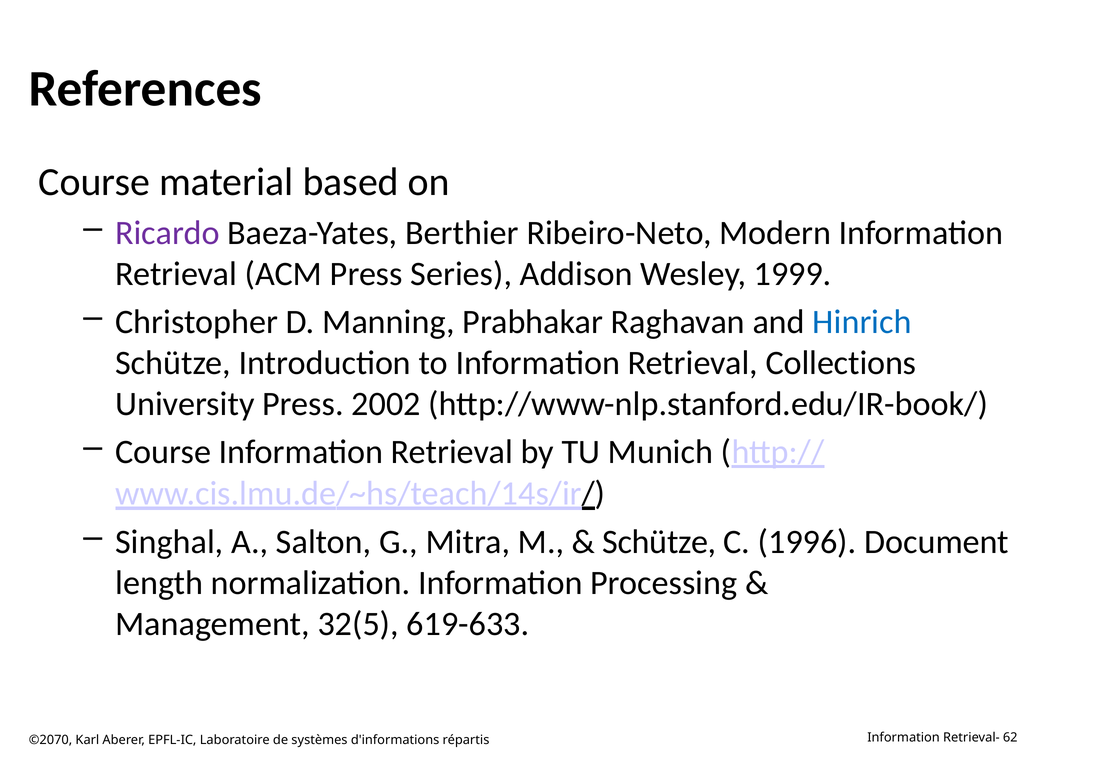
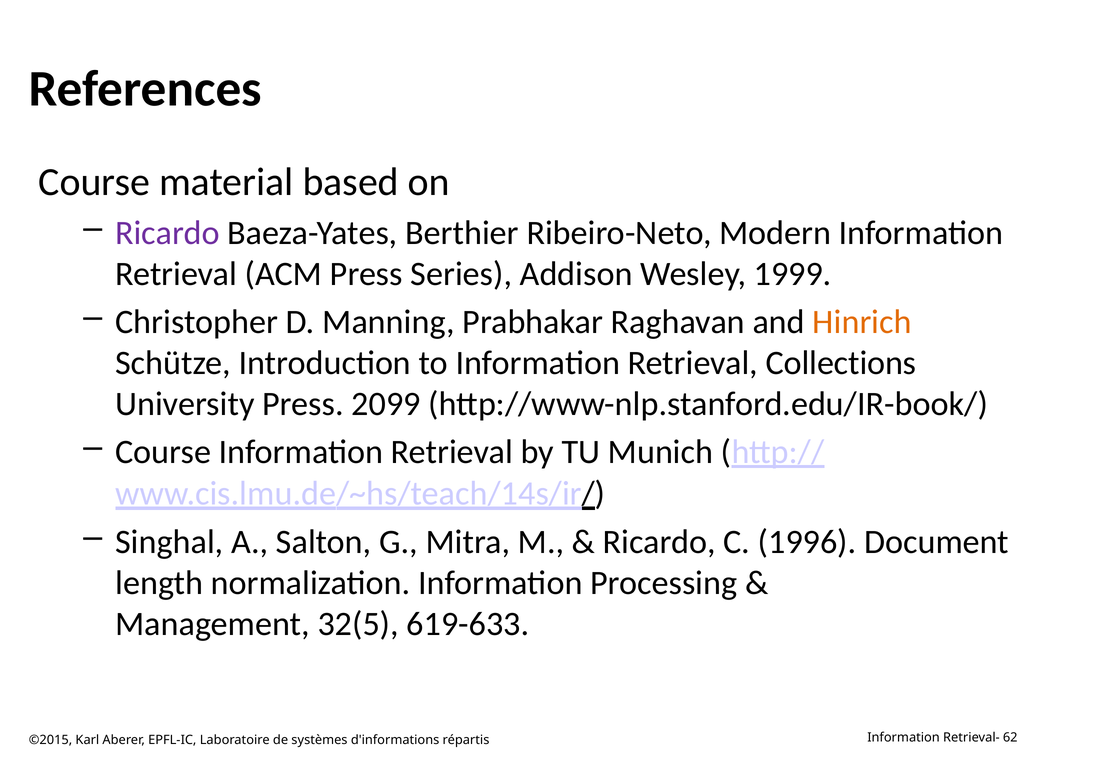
Hinrich colour: blue -> orange
2002: 2002 -> 2099
Schütze at (659, 542): Schütze -> Ricardo
©2070: ©2070 -> ©2015
